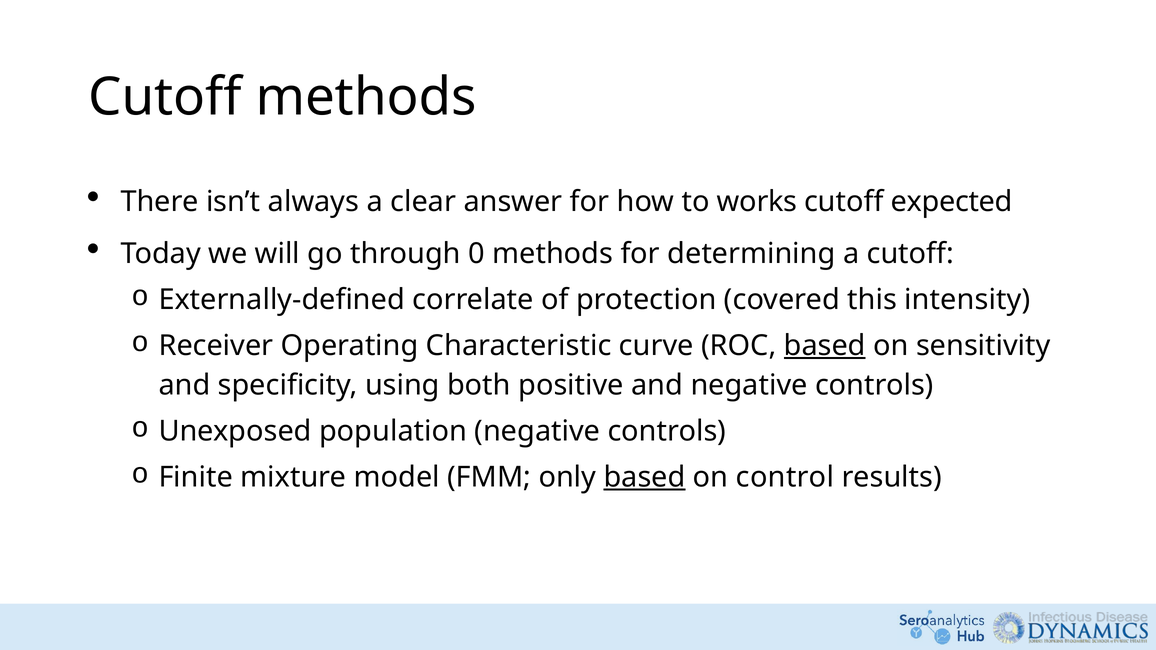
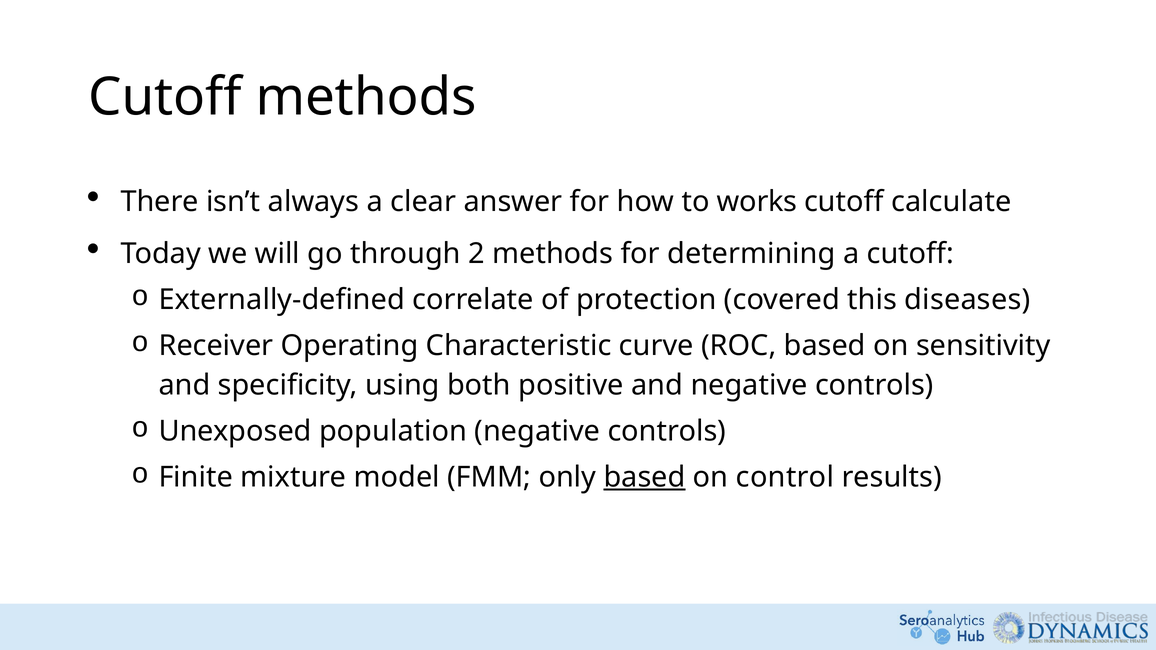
expected: expected -> calculate
0: 0 -> 2
intensity: intensity -> diseases
based at (825, 346) underline: present -> none
